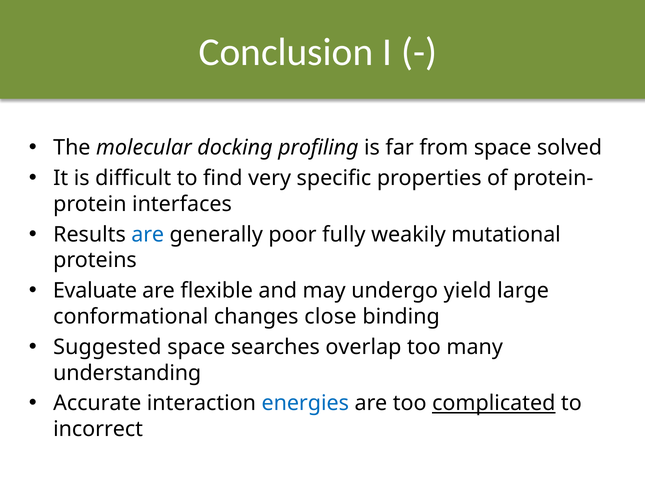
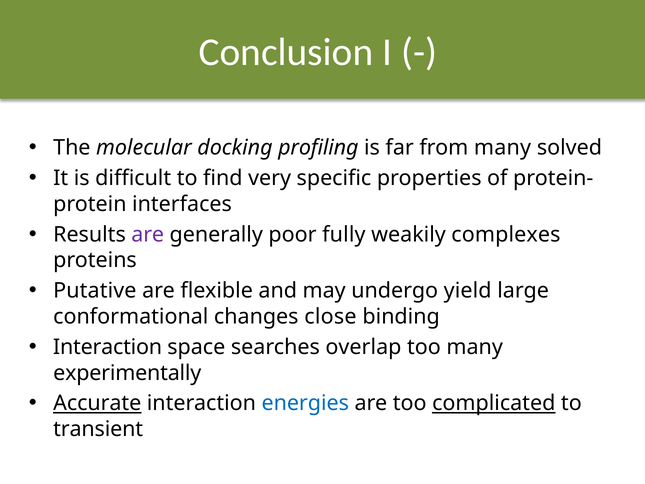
from space: space -> many
are at (148, 234) colour: blue -> purple
mutational: mutational -> complexes
Evaluate: Evaluate -> Putative
Suggested at (107, 347): Suggested -> Interaction
understanding: understanding -> experimentally
Accurate underline: none -> present
incorrect: incorrect -> transient
